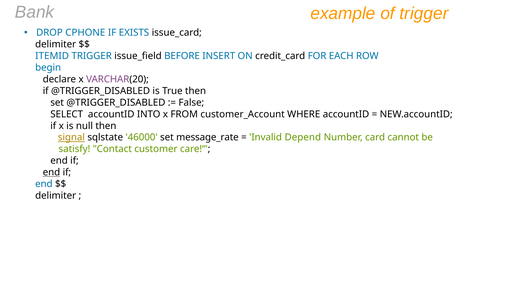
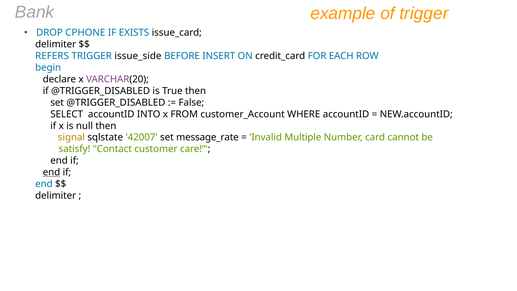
ITEMID: ITEMID -> REFERS
issue_field: issue_field -> issue_side
signal underline: present -> none
46000: 46000 -> 42007
Depend: Depend -> Multiple
